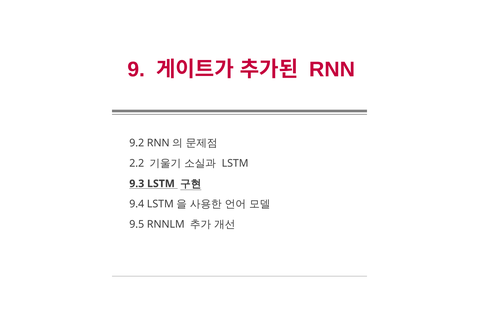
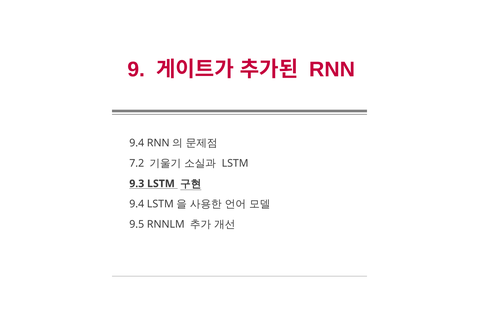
9.2 at (137, 143): 9.2 -> 9.4
2.2: 2.2 -> 7.2
